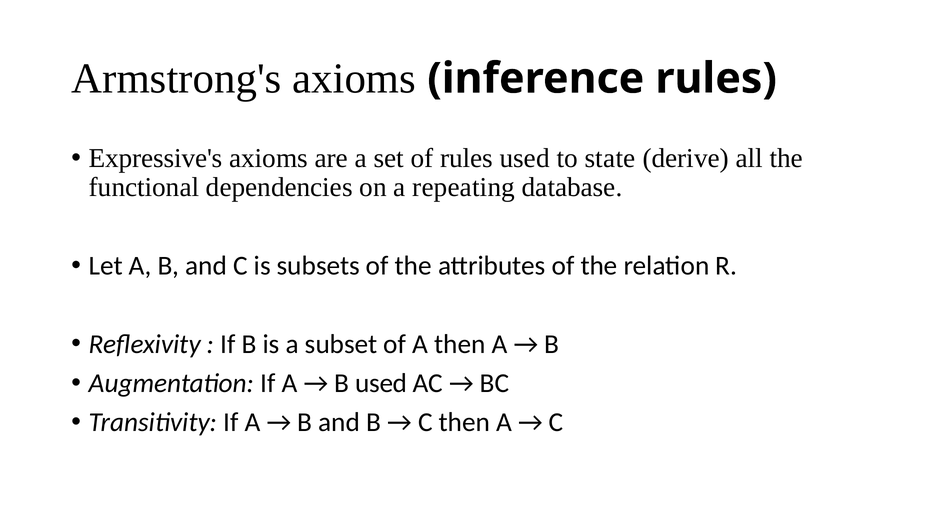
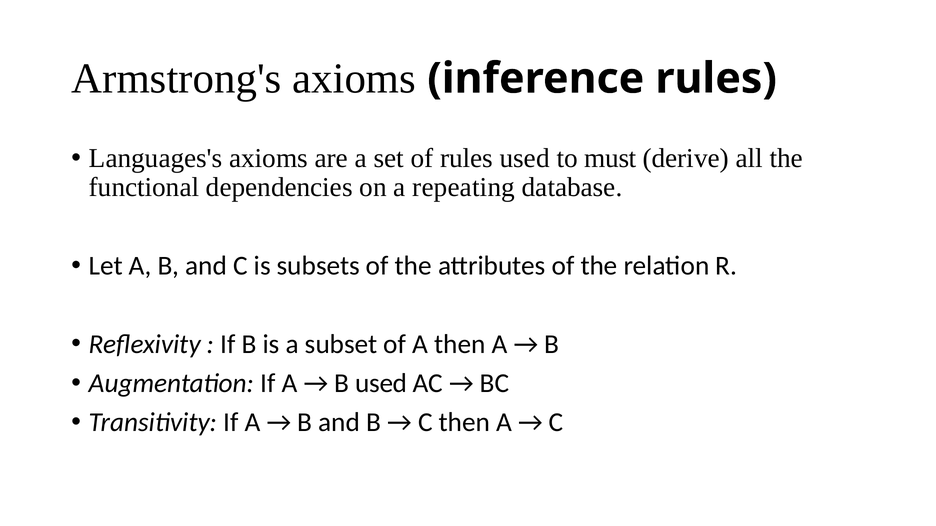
Expressive's: Expressive's -> Languages's
state: state -> must
